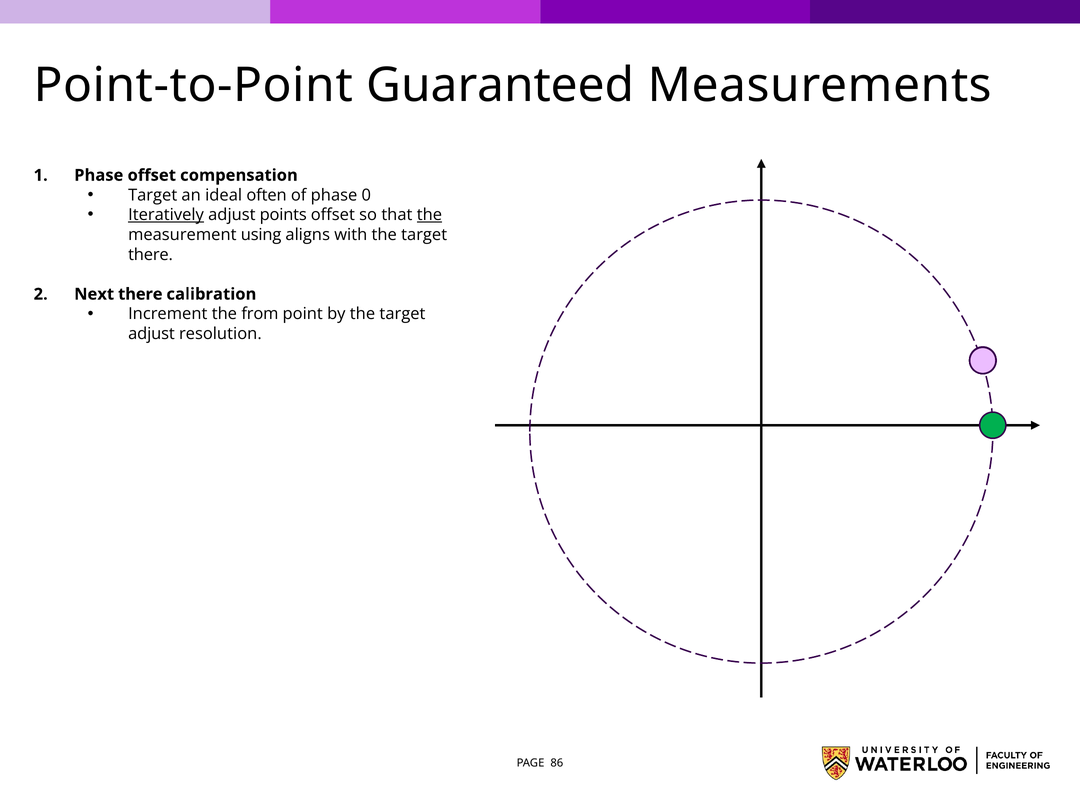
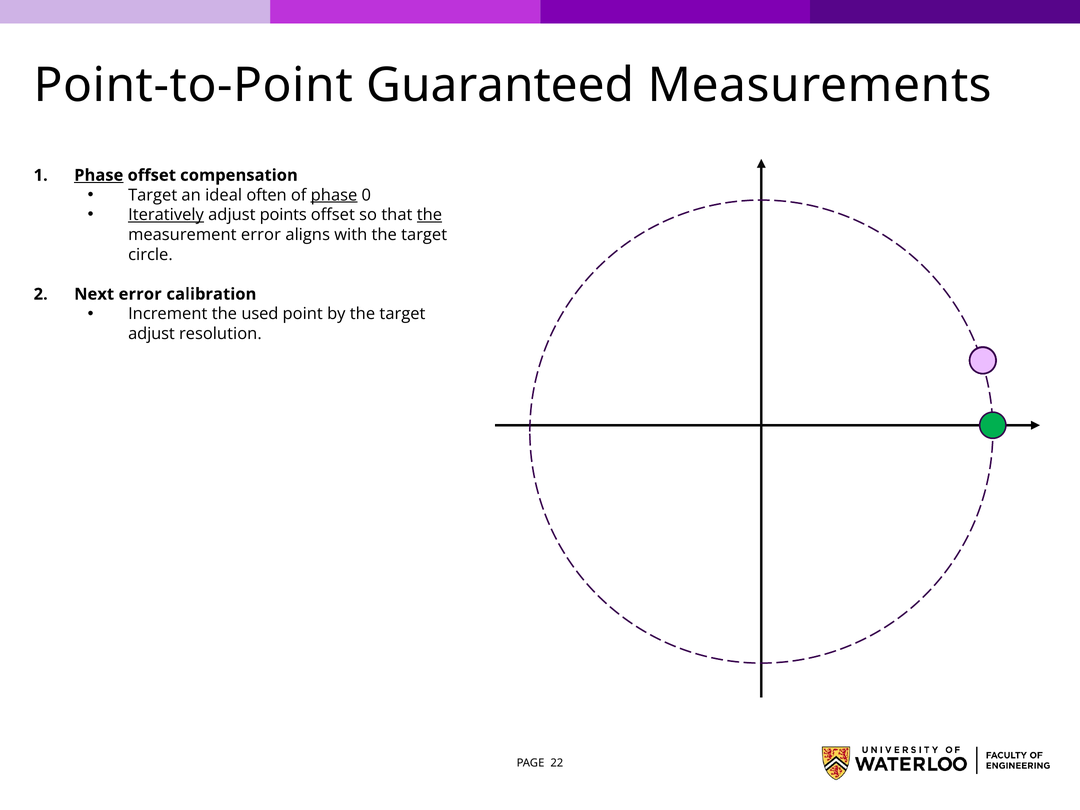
Phase at (99, 175) underline: none -> present
phase at (334, 195) underline: none -> present
measurement using: using -> error
there at (151, 255): there -> circle
Next there: there -> error
from: from -> used
86: 86 -> 22
